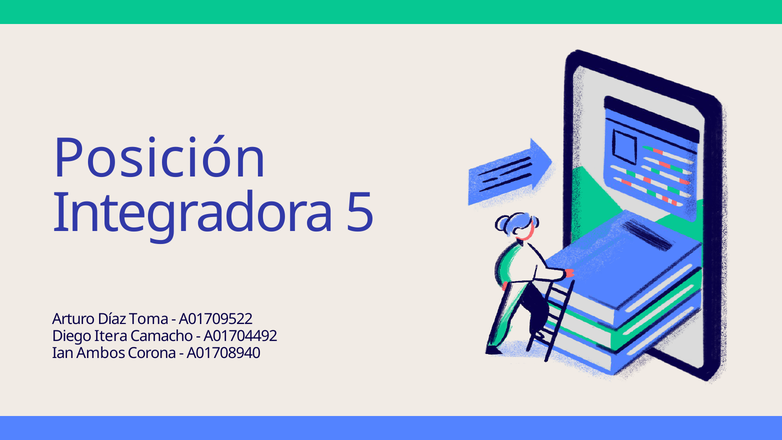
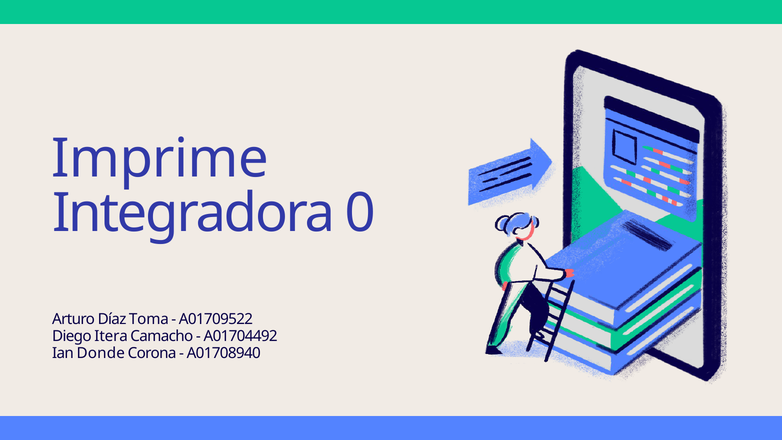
Posición: Posición -> Imprime
5: 5 -> 0
Ambos: Ambos -> Donde
